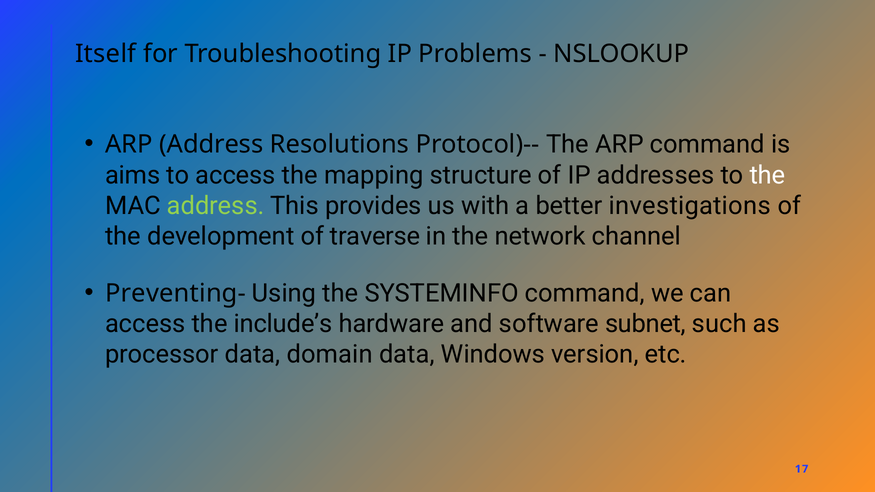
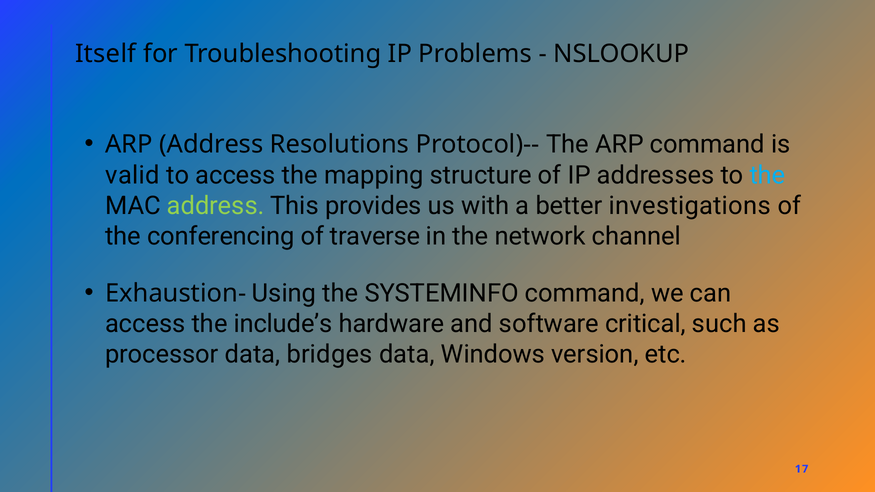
aims: aims -> valid
the at (768, 175) colour: white -> light blue
development: development -> conferencing
Preventing-: Preventing- -> Exhaustion-
subnet: subnet -> critical
domain: domain -> bridges
